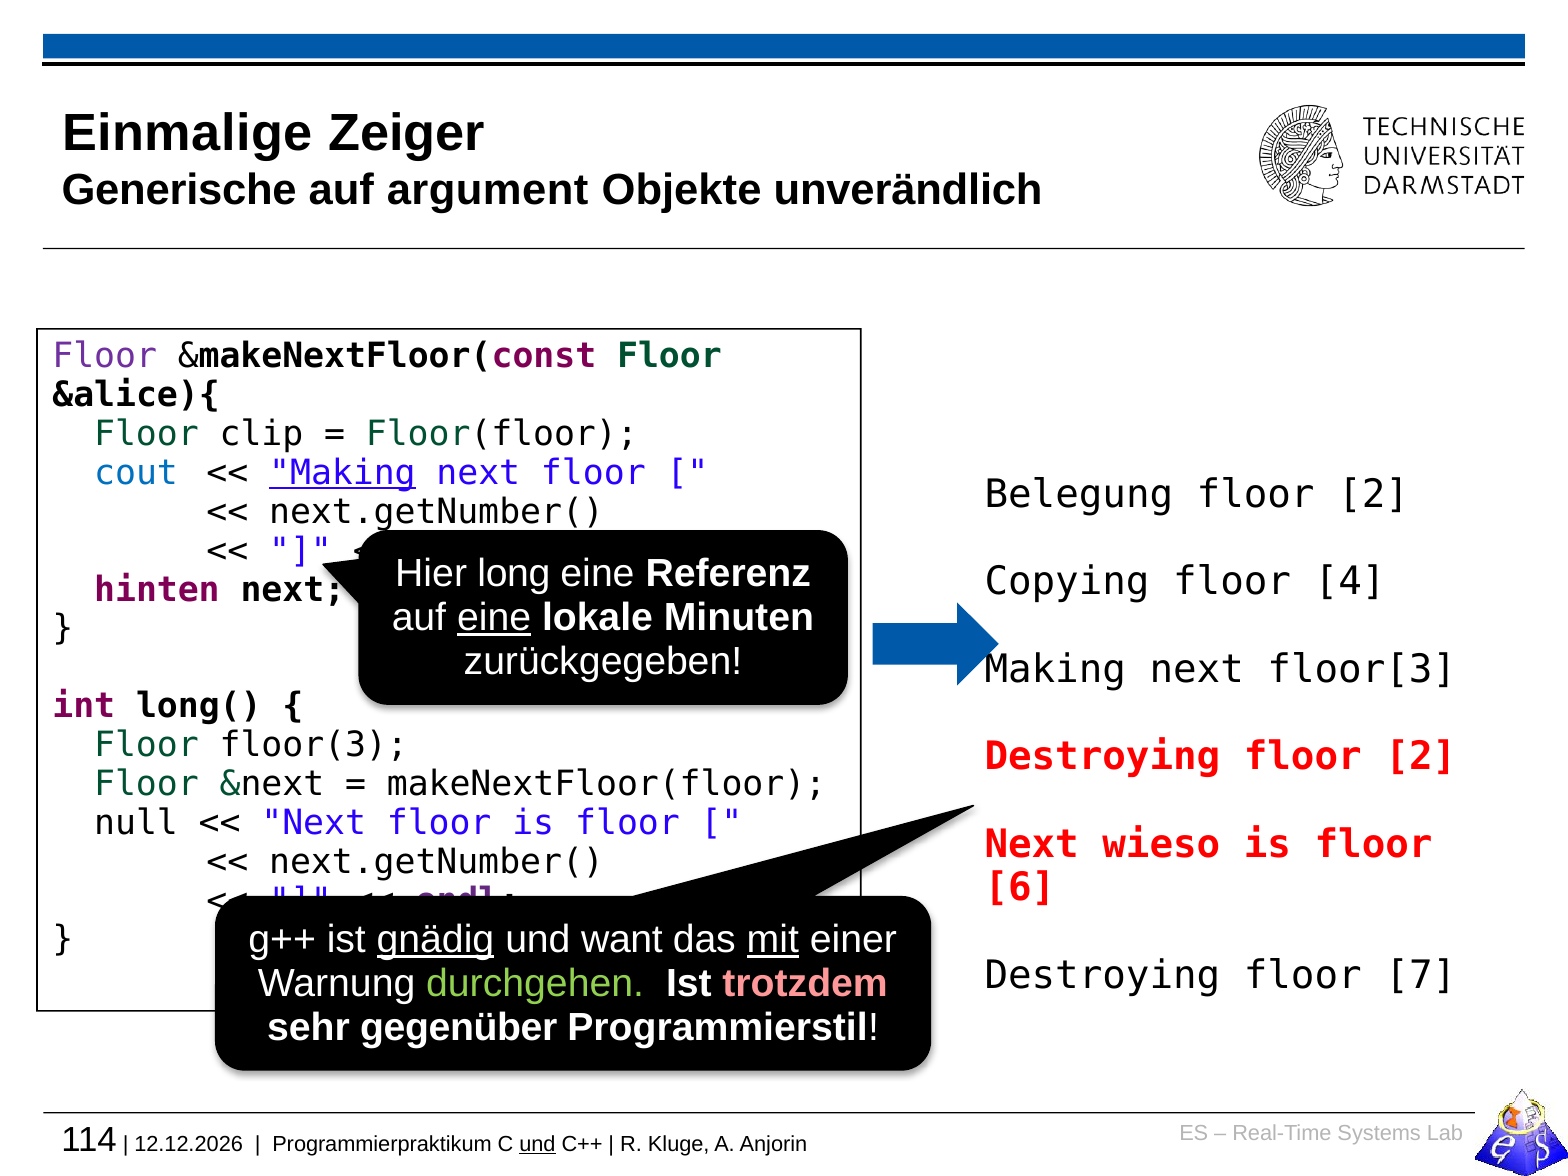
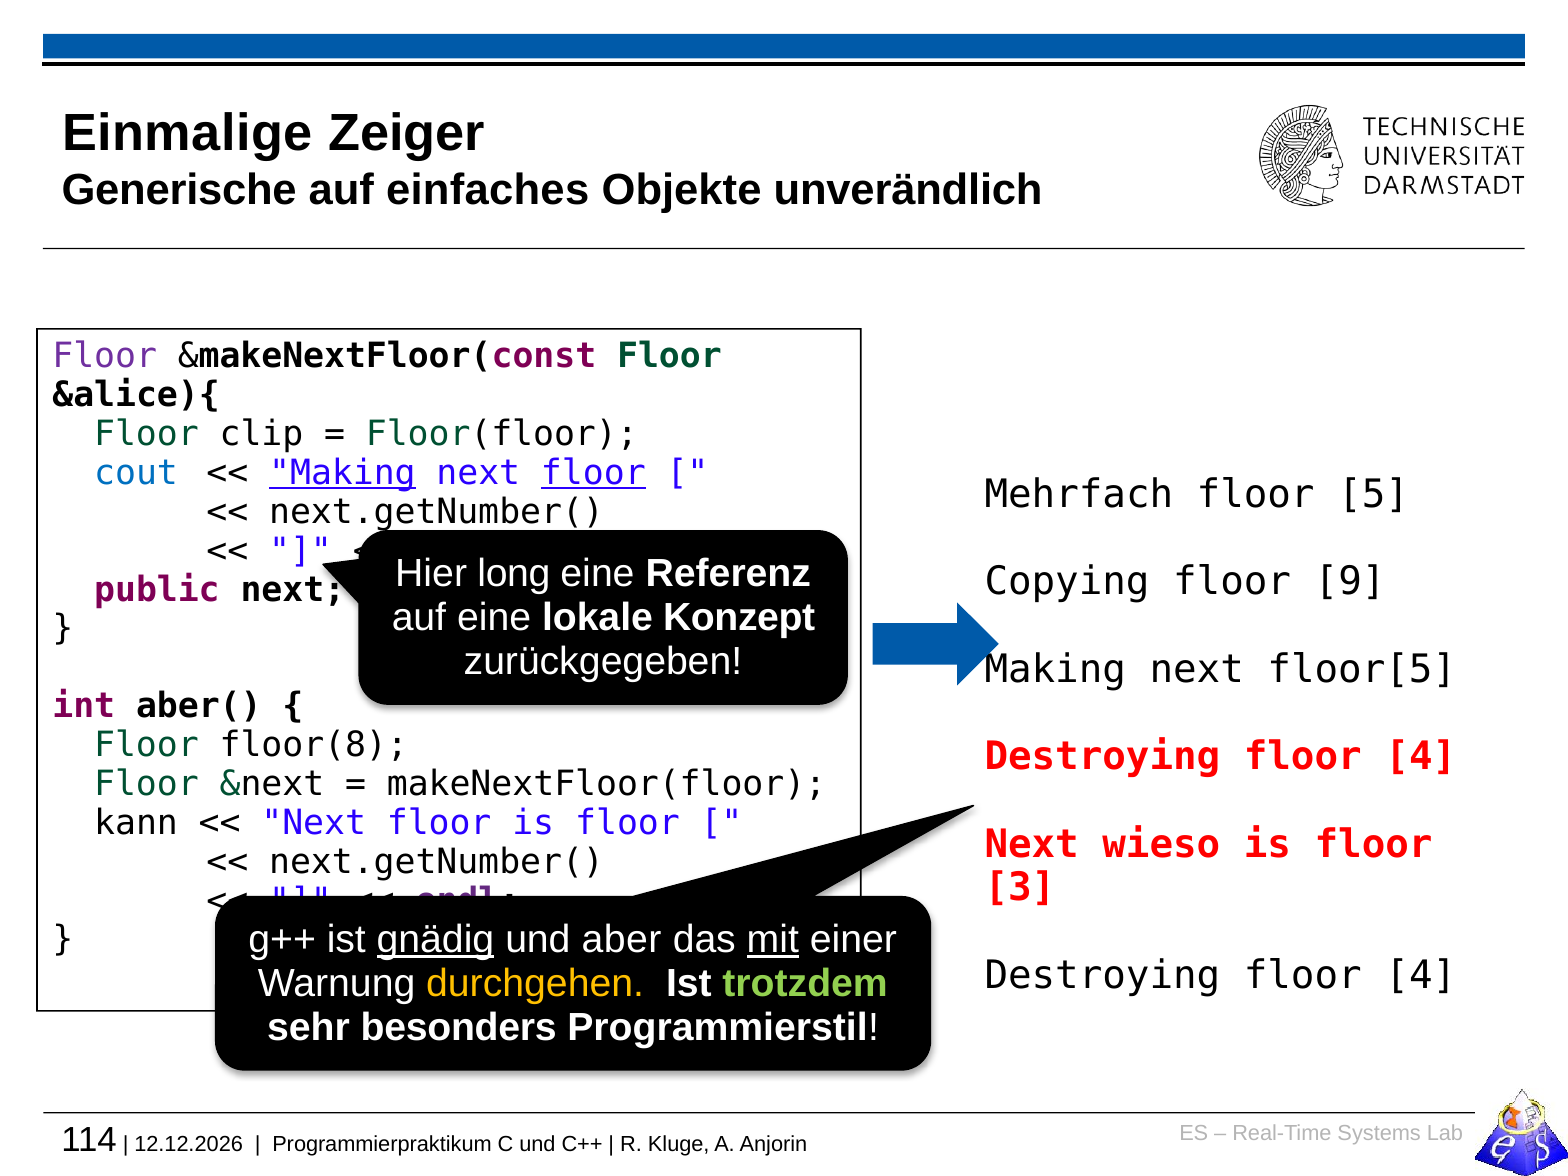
argument: argument -> einfaches
floor at (593, 473) underline: none -> present
Belegung: Belegung -> Mehrfach
2 at (1374, 494): 2 -> 5
4: 4 -> 9
hinten: hinten -> public
eine at (494, 618) underline: present -> none
Minuten: Minuten -> Konzept
floor[3: floor[3 -> floor[5
long(: long( -> aber(
floor(3: floor(3 -> floor(8
2 at (1421, 757): 2 -> 4
null: null -> kann
6: 6 -> 3
want: want -> aber
7 at (1421, 975): 7 -> 4
durchgehen colour: light green -> yellow
trotzdem colour: pink -> light green
gegenüber: gegenüber -> besonders
und at (537, 1144) underline: present -> none
